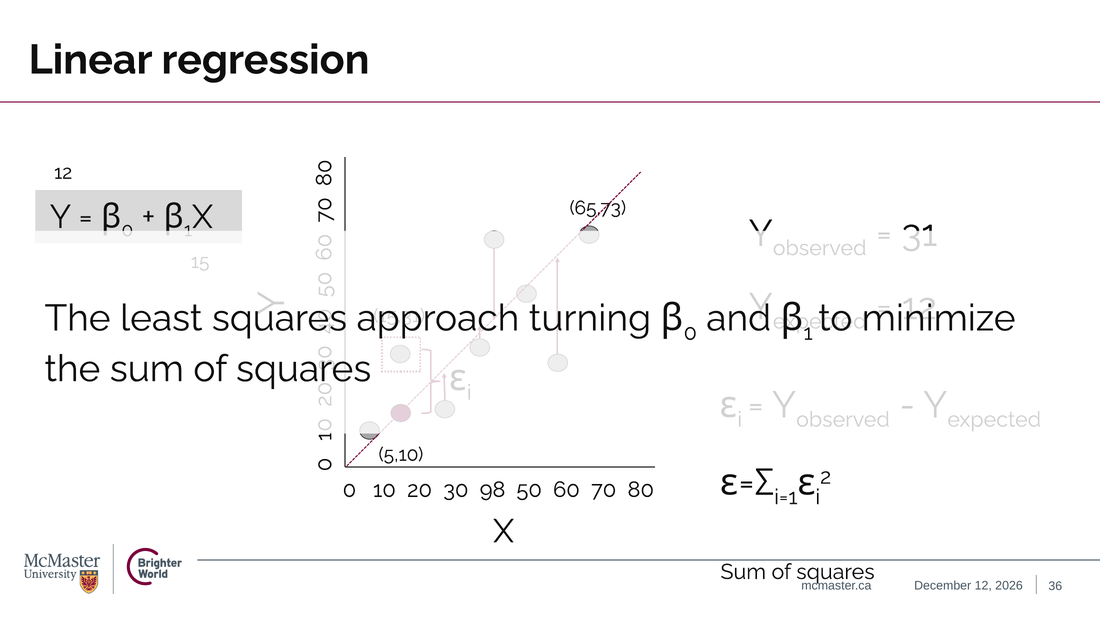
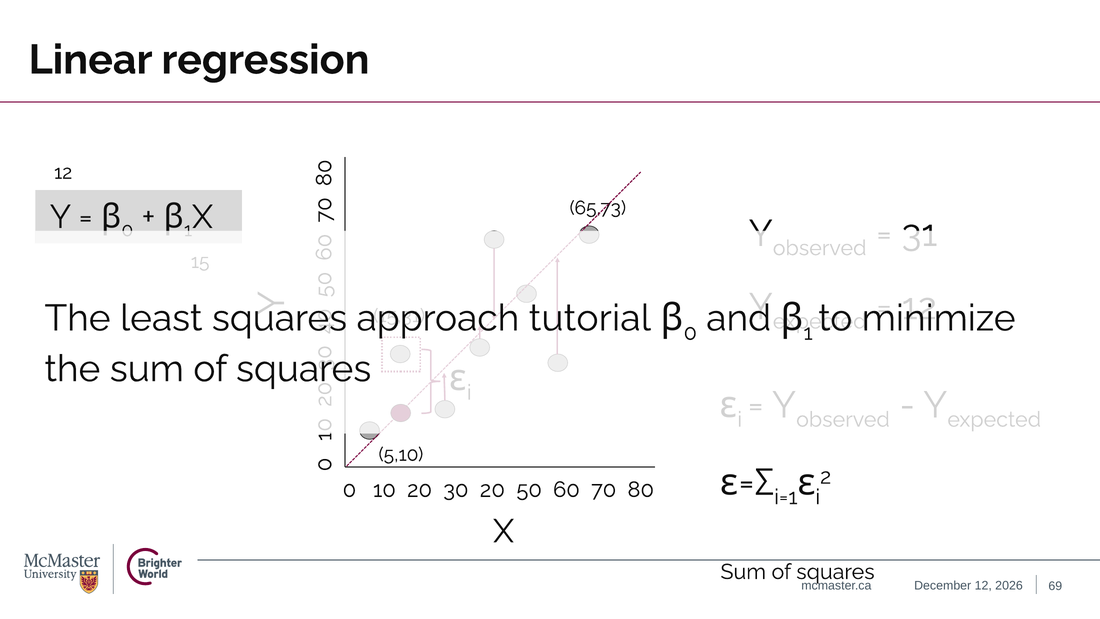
turning: turning -> tutorial
30 98: 98 -> 20
36: 36 -> 69
